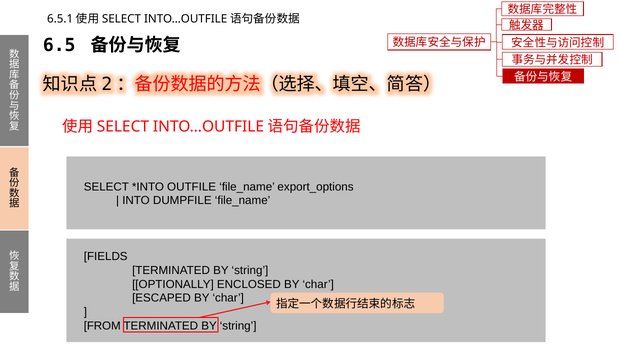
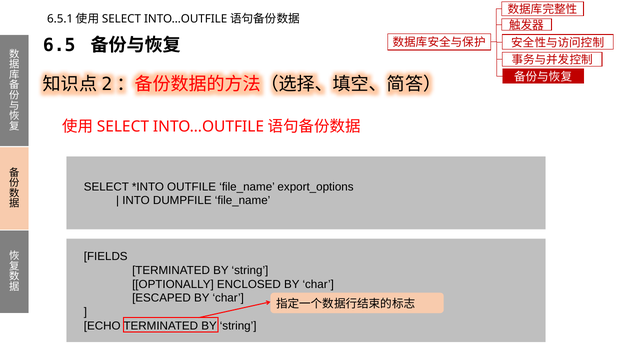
FROM: FROM -> ECHO
